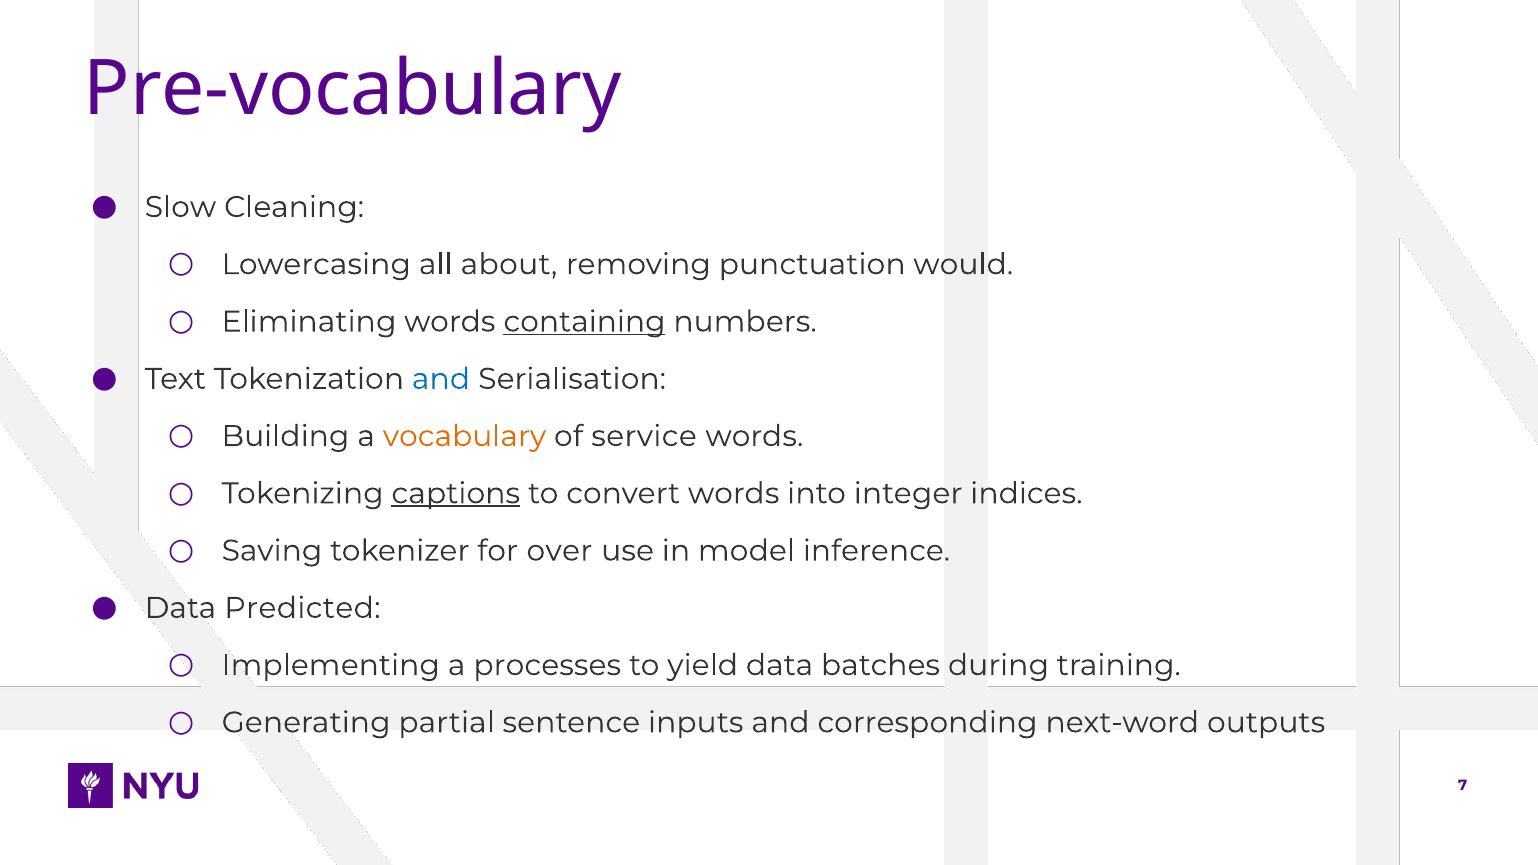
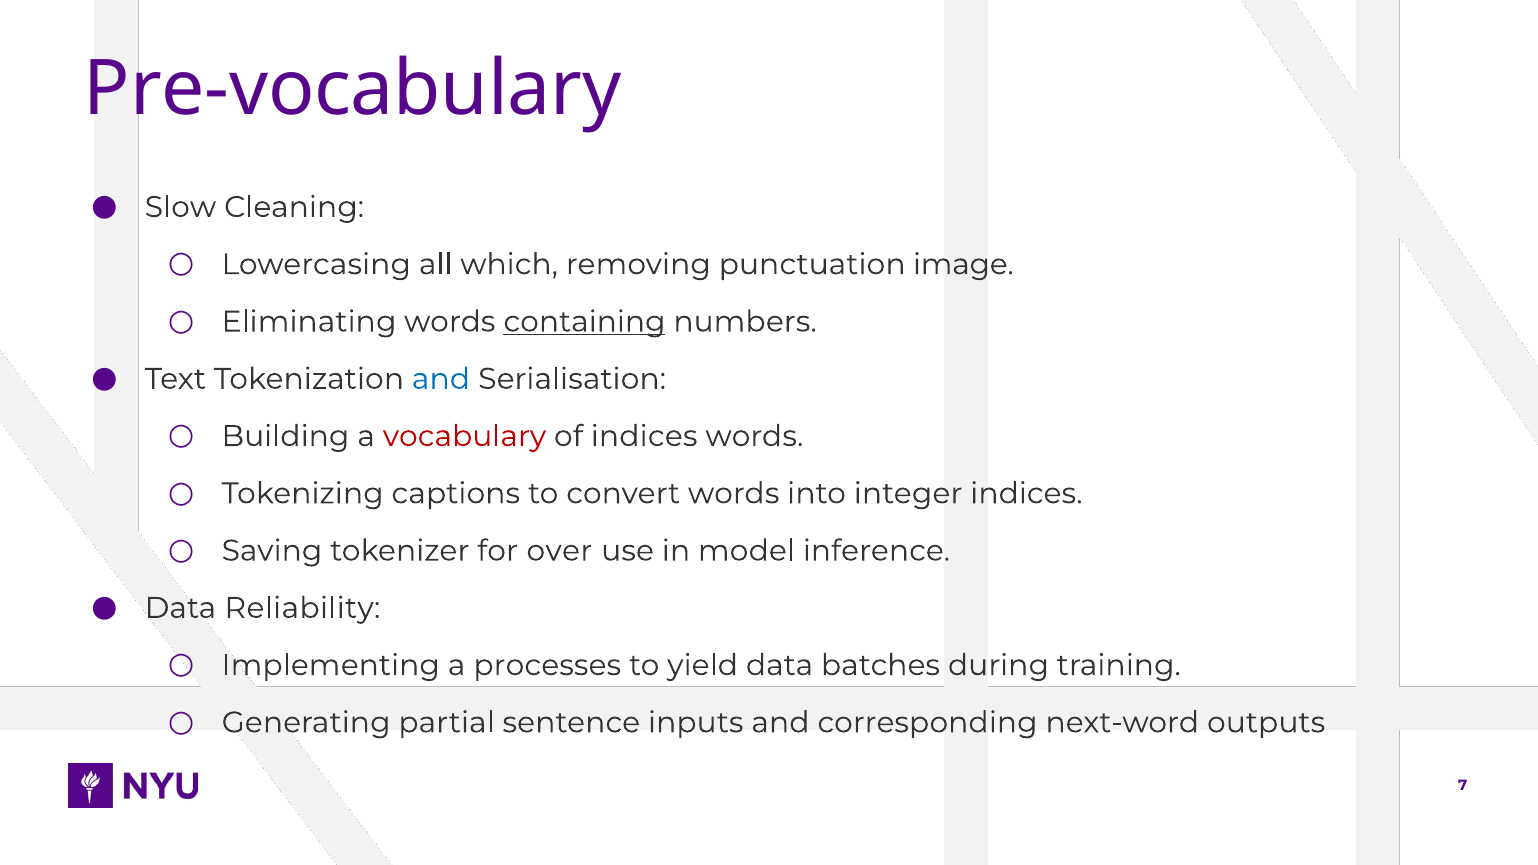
about: about -> which
would: would -> image
vocabulary colour: orange -> red
of service: service -> indices
captions underline: present -> none
Predicted: Predicted -> Reliability
